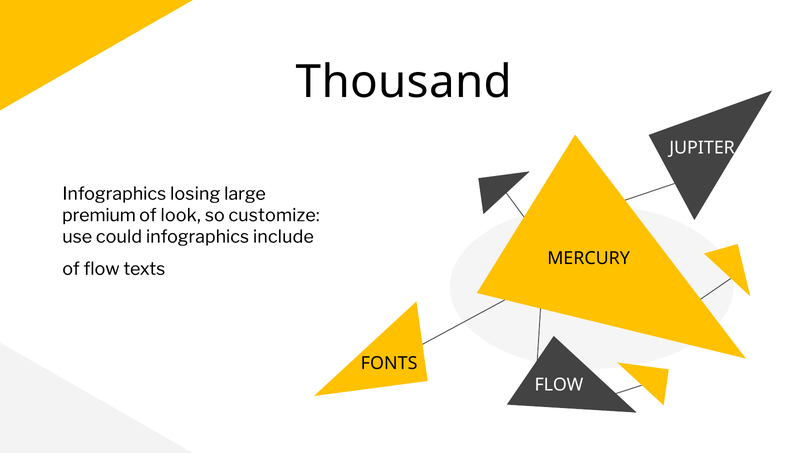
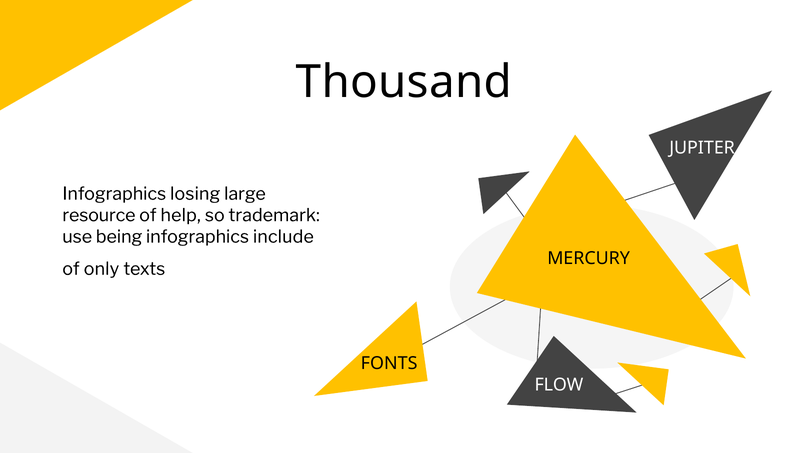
premium: premium -> resource
look: look -> help
customize: customize -> trademark
could: could -> being
of flow: flow -> only
